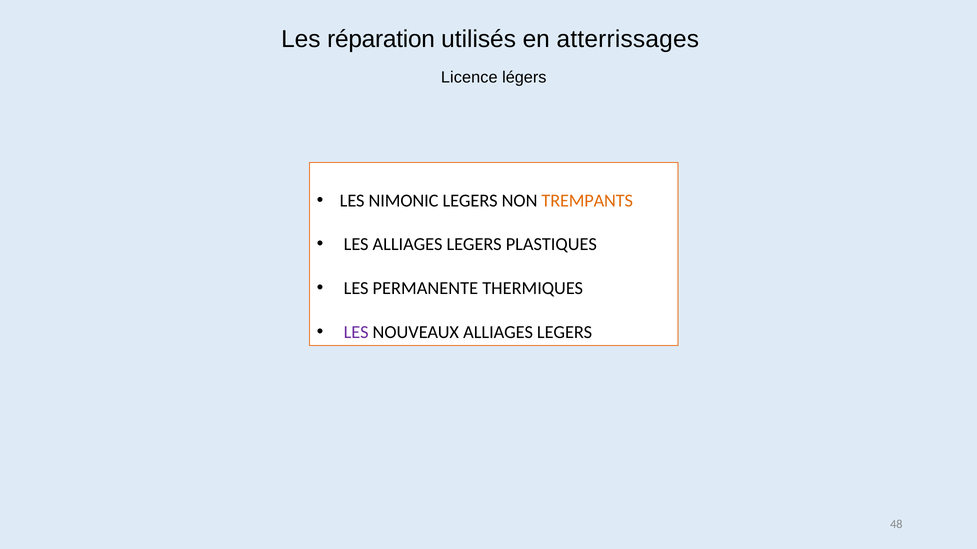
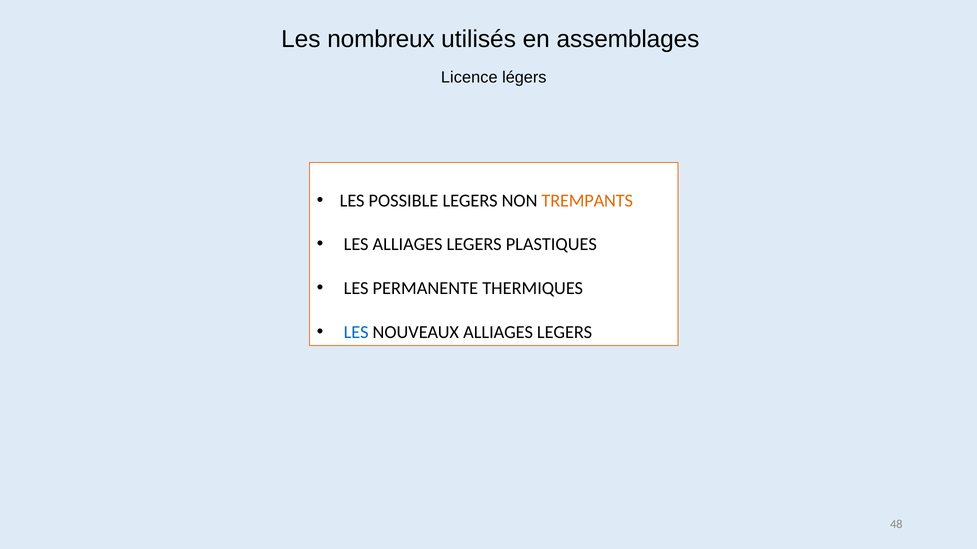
réparation: réparation -> nombreux
atterrissages: atterrissages -> assemblages
NIMONIC: NIMONIC -> POSSIBLE
LES at (356, 333) colour: purple -> blue
